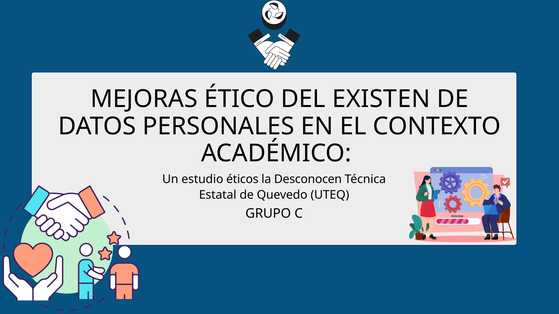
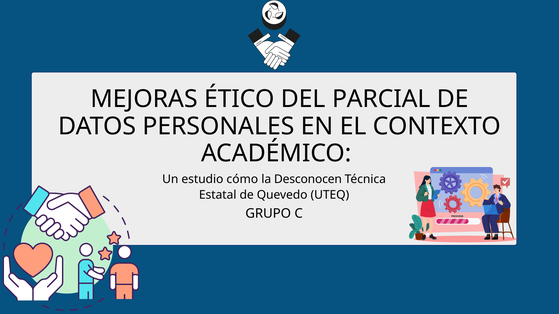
EXISTEN: EXISTEN -> PARCIAL
éticos: éticos -> cómo
